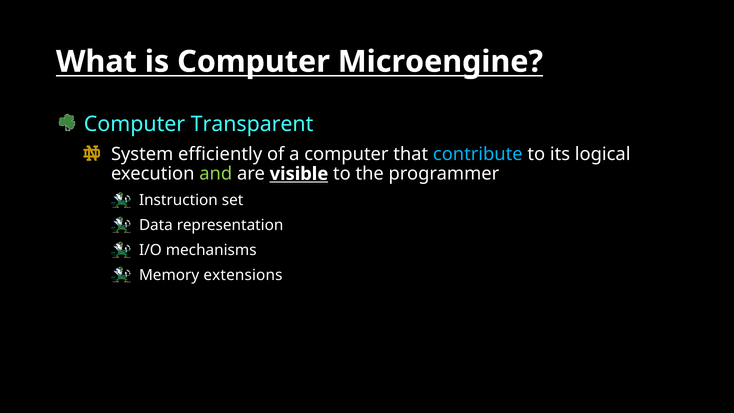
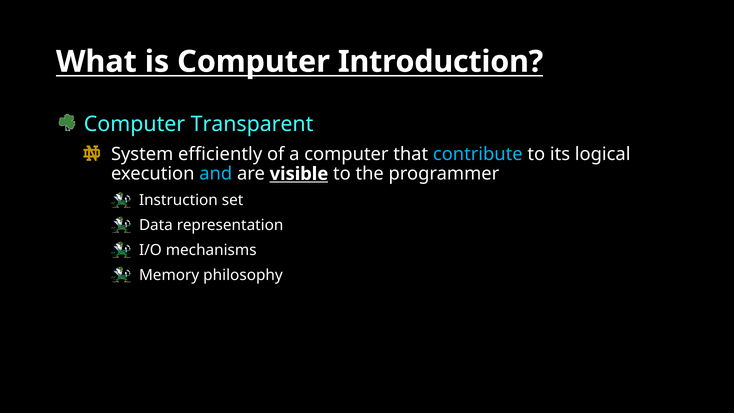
Microengine: Microengine -> Introduction
and colour: light green -> light blue
extensions: extensions -> philosophy
